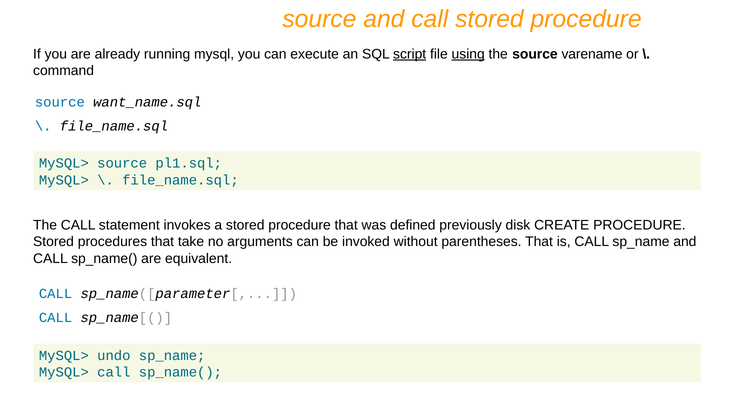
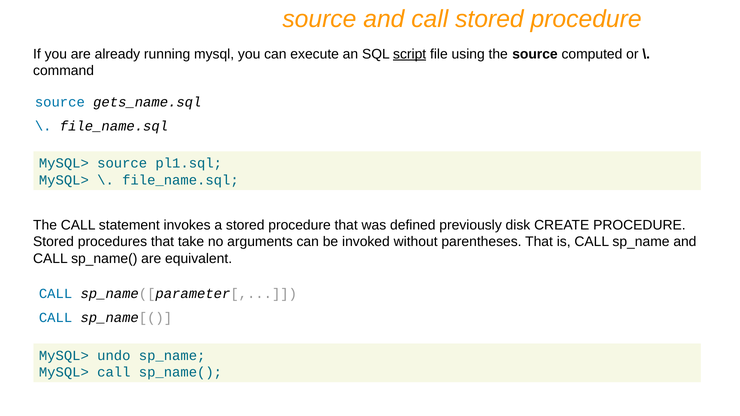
using underline: present -> none
varename: varename -> computed
want_name.sql: want_name.sql -> gets_name.sql
